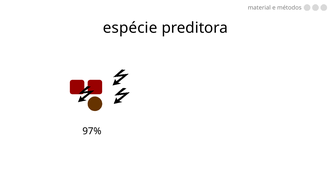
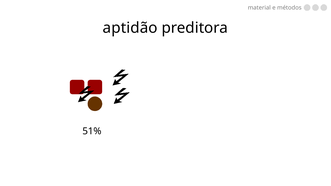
espécie: espécie -> aptidão
97%: 97% -> 51%
